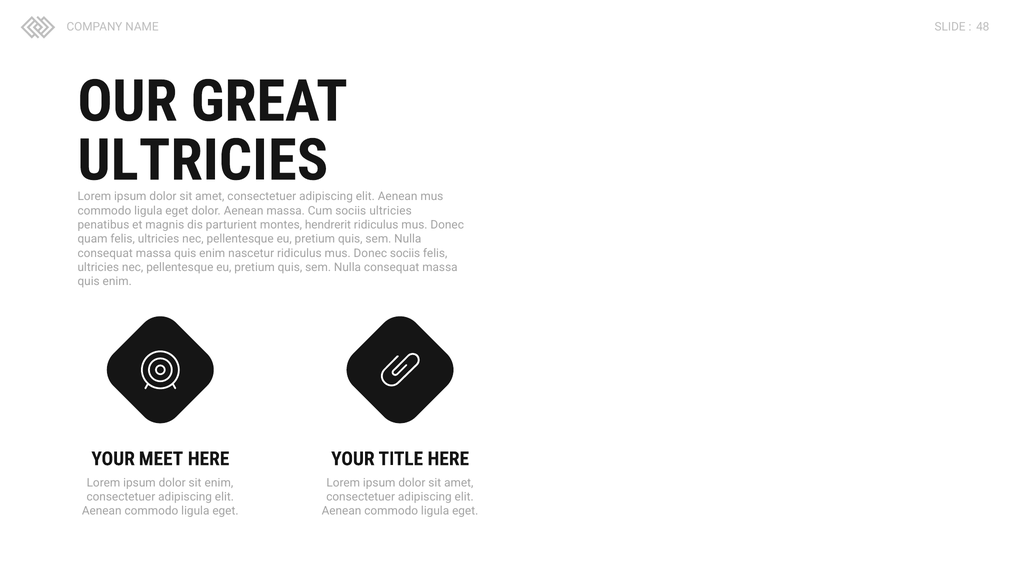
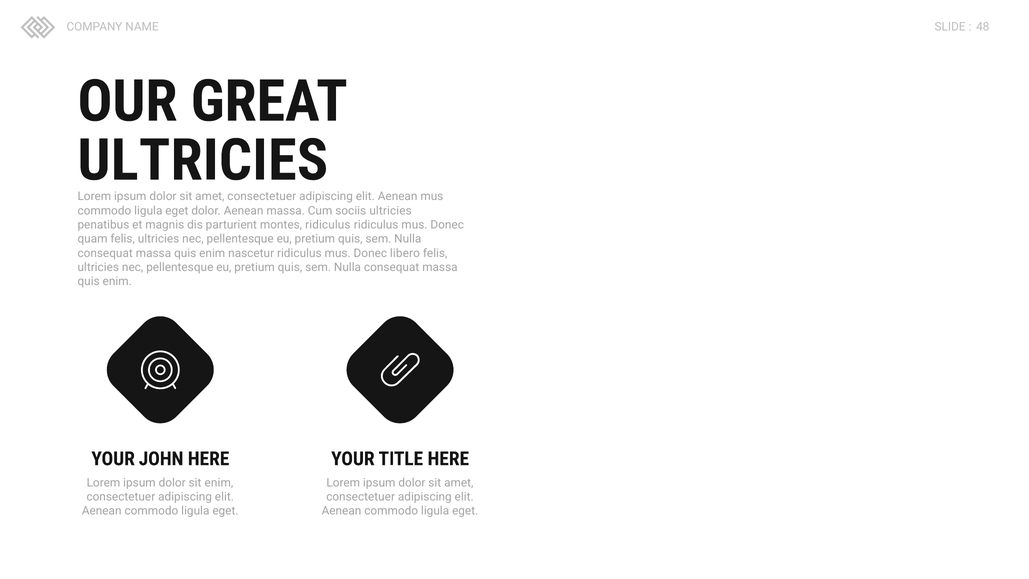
montes hendrerit: hendrerit -> ridiculus
Donec sociis: sociis -> libero
MEET: MEET -> JOHN
